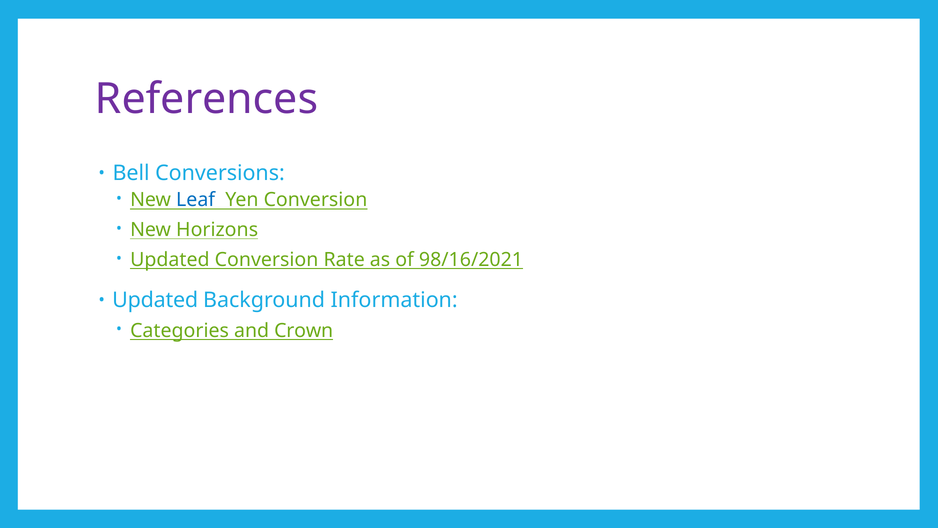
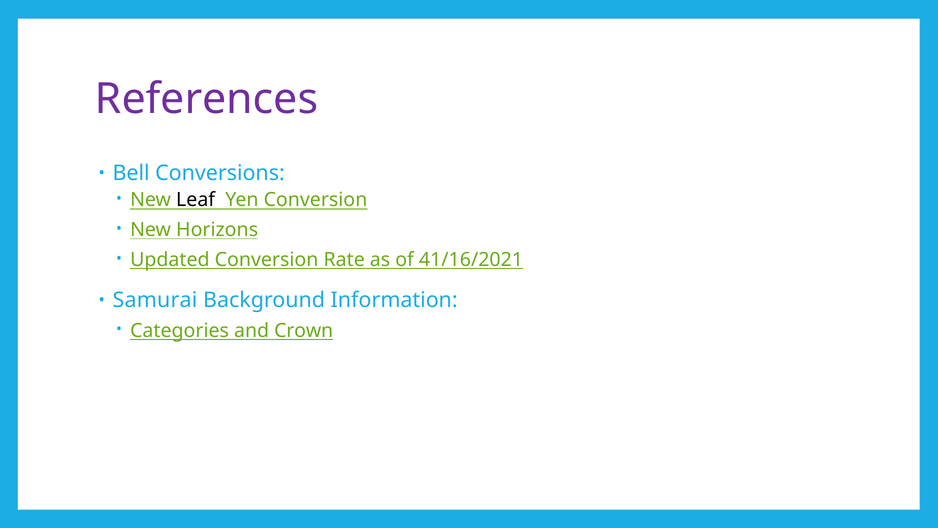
Leaf colour: blue -> black
98/16/2021: 98/16/2021 -> 41/16/2021
Updated at (155, 300): Updated -> Samurai
